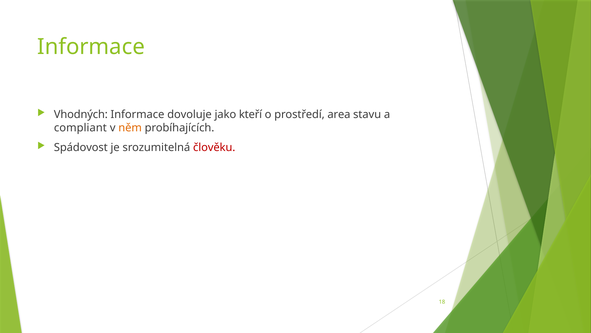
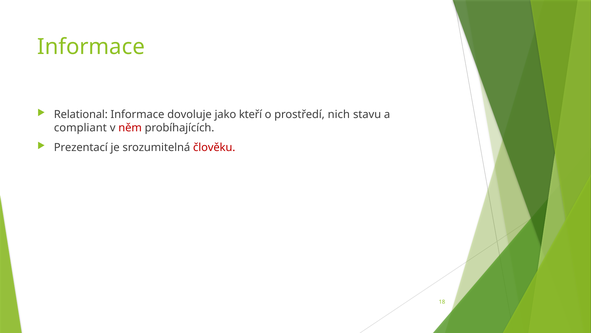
Vhodných: Vhodných -> Relational
area: area -> nich
něm colour: orange -> red
Spádovost: Spádovost -> Prezentací
